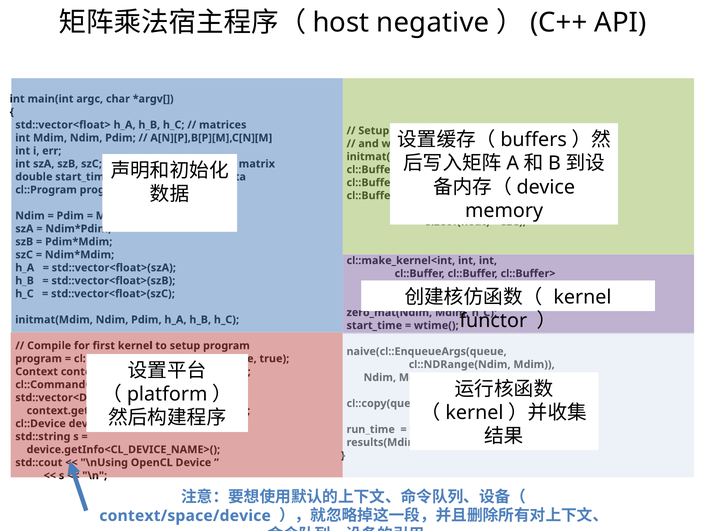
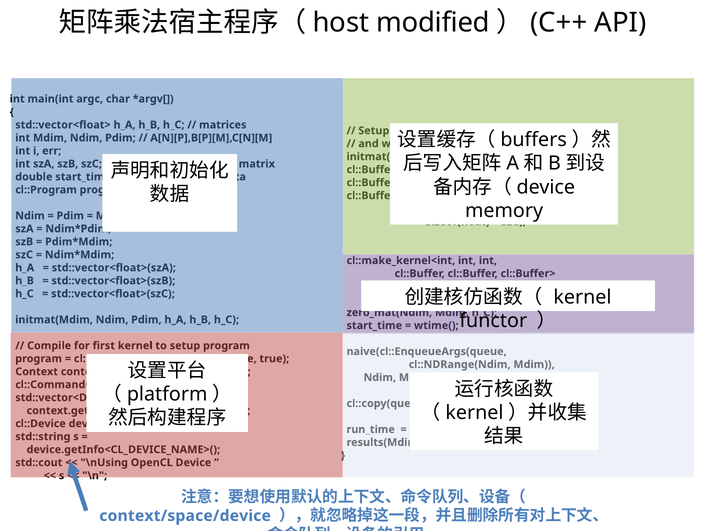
negative: negative -> modified
